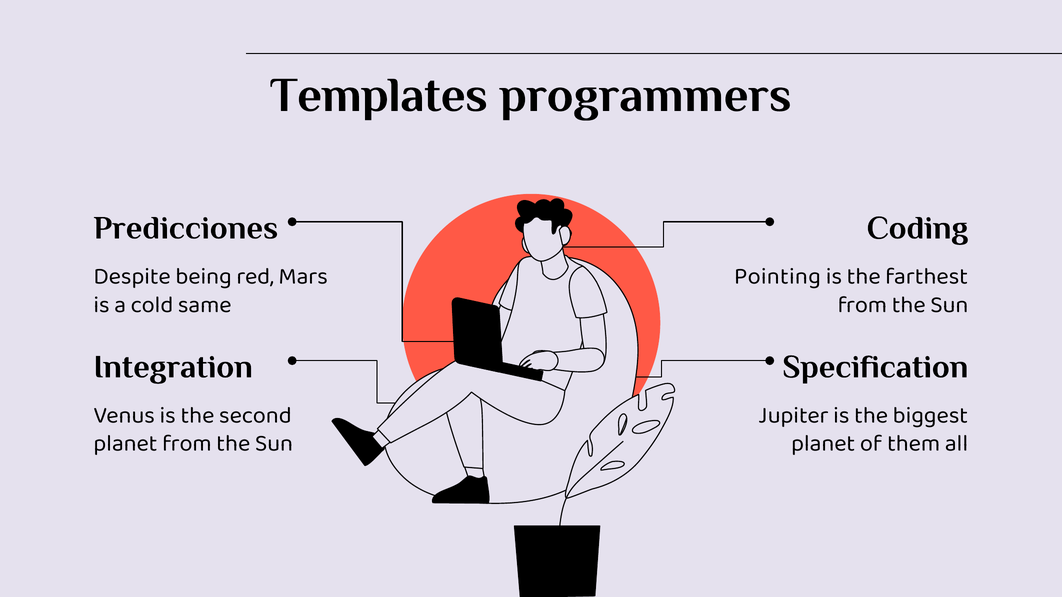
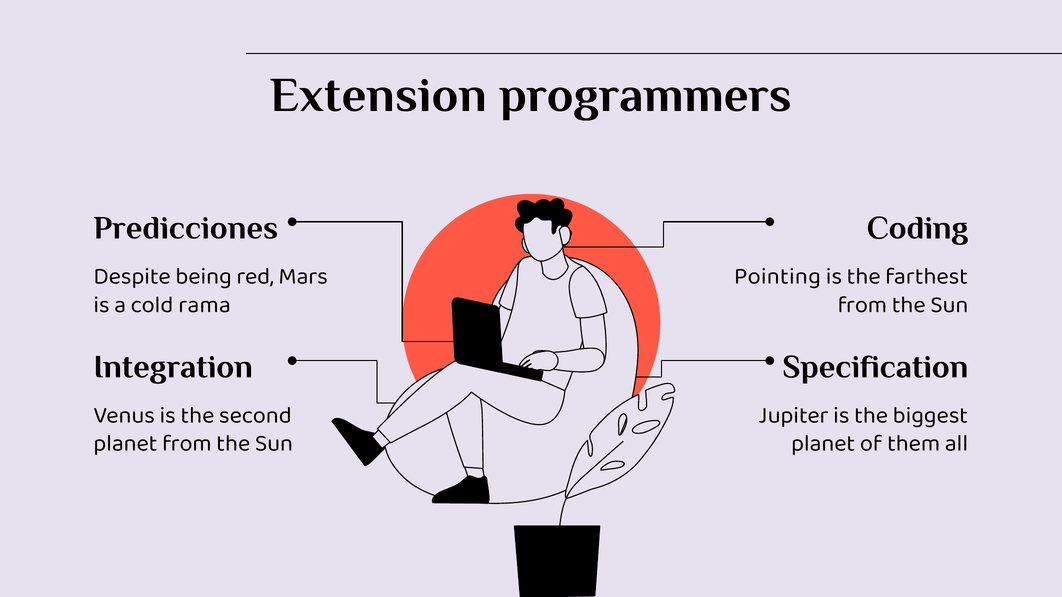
Templates: Templates -> Extension
same: same -> rama
